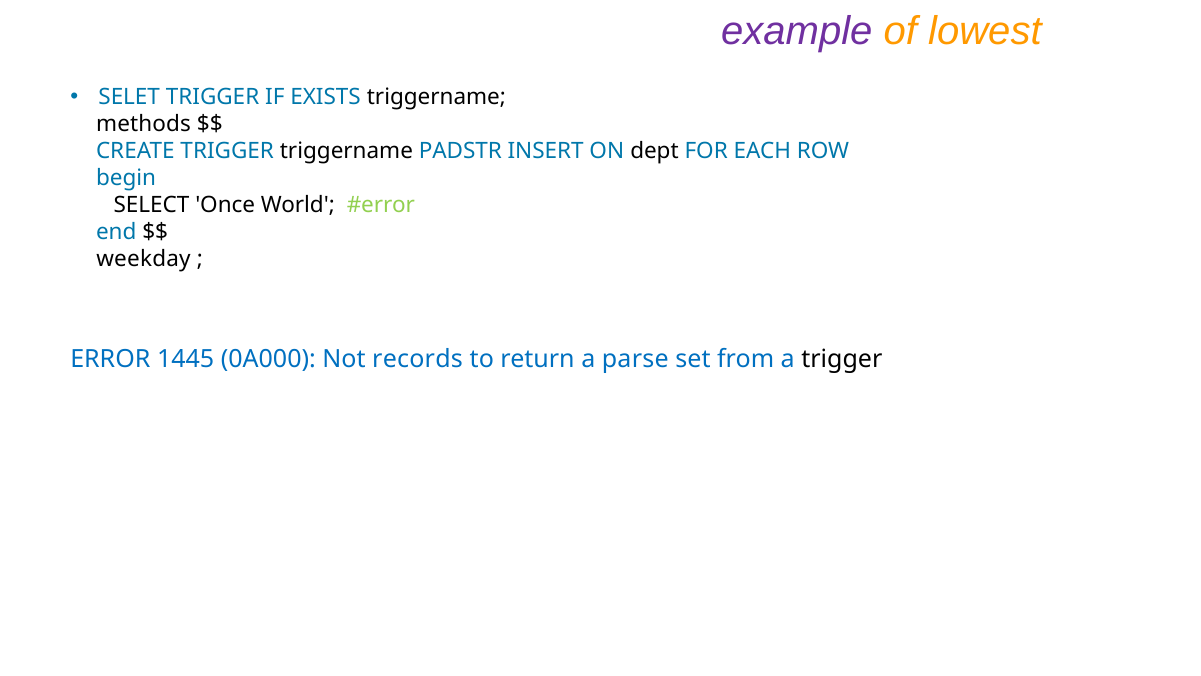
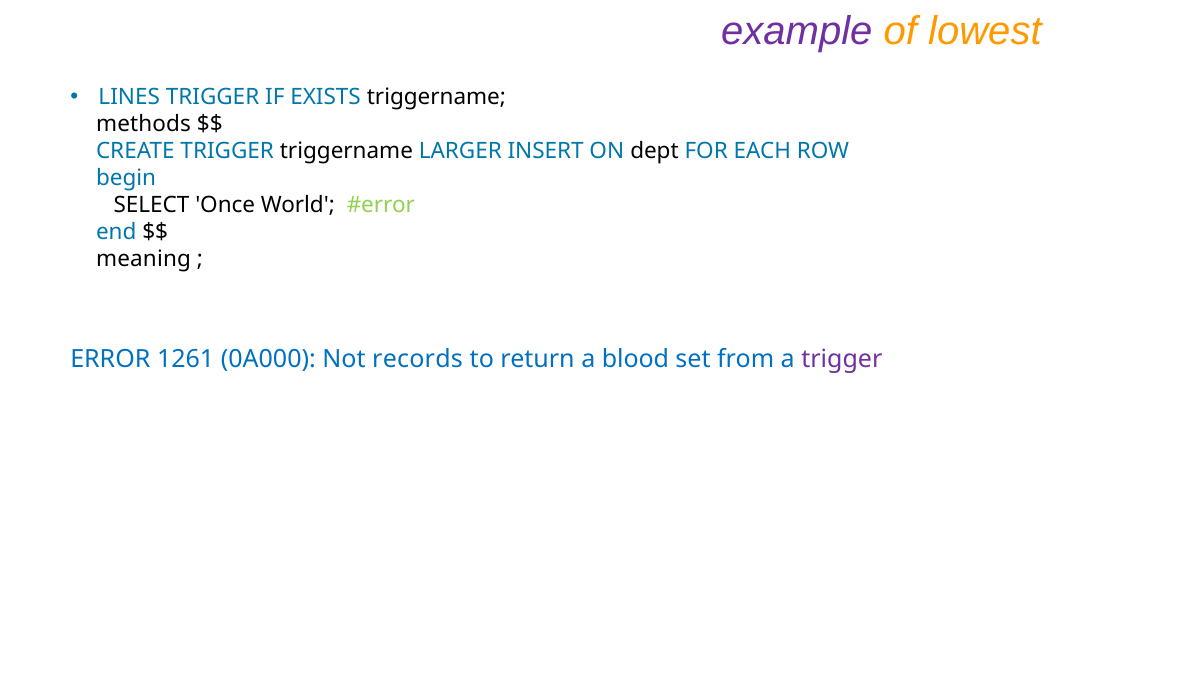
SELET: SELET -> LINES
PADSTR: PADSTR -> LARGER
weekday: weekday -> meaning
1445: 1445 -> 1261
parse: parse -> blood
trigger at (842, 359) colour: black -> purple
